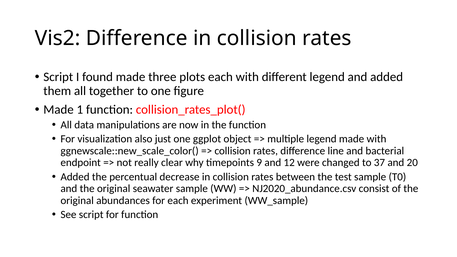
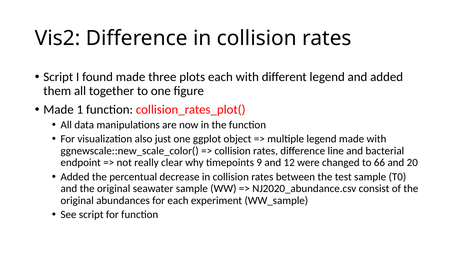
37: 37 -> 66
